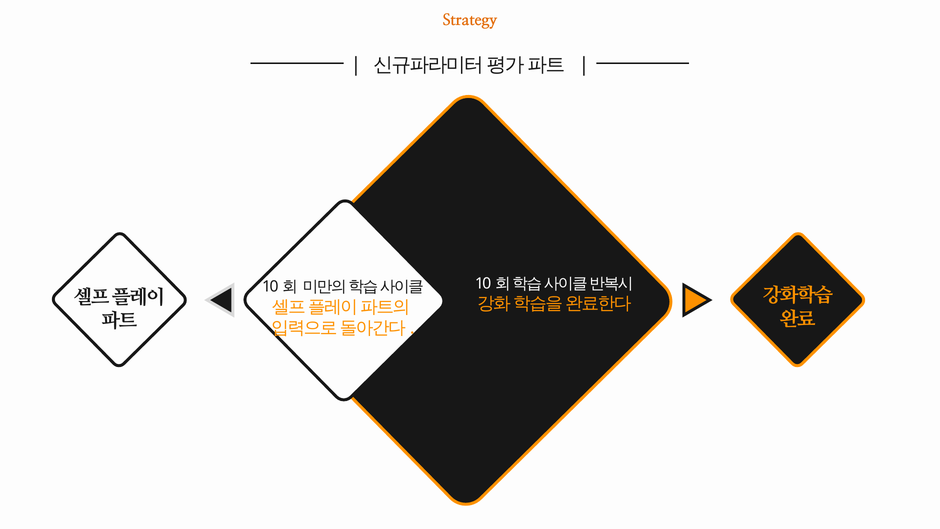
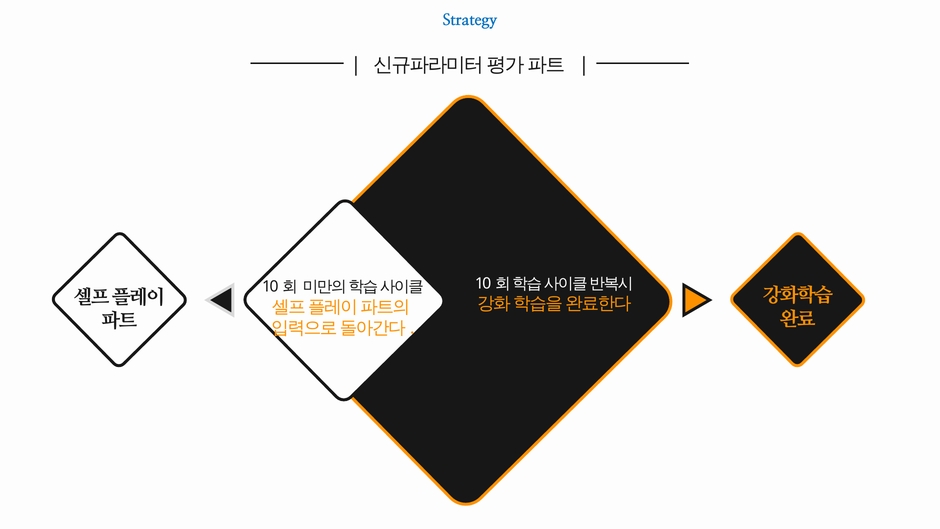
Strategy colour: orange -> blue
